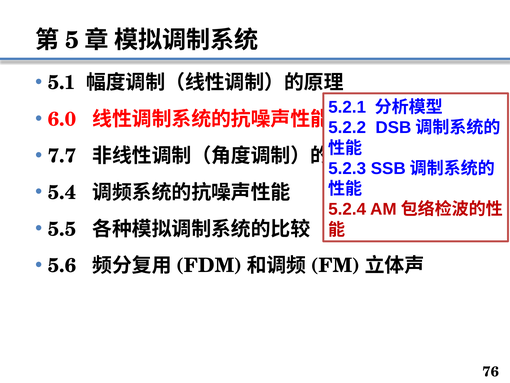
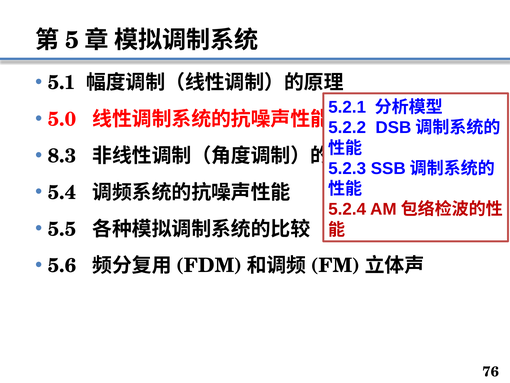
6.0: 6.0 -> 5.0
7.7: 7.7 -> 8.3
